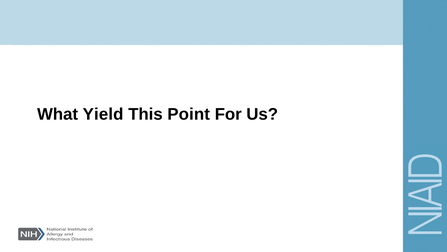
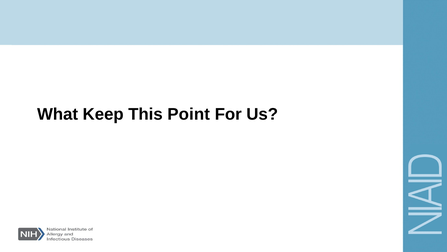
Yield: Yield -> Keep
